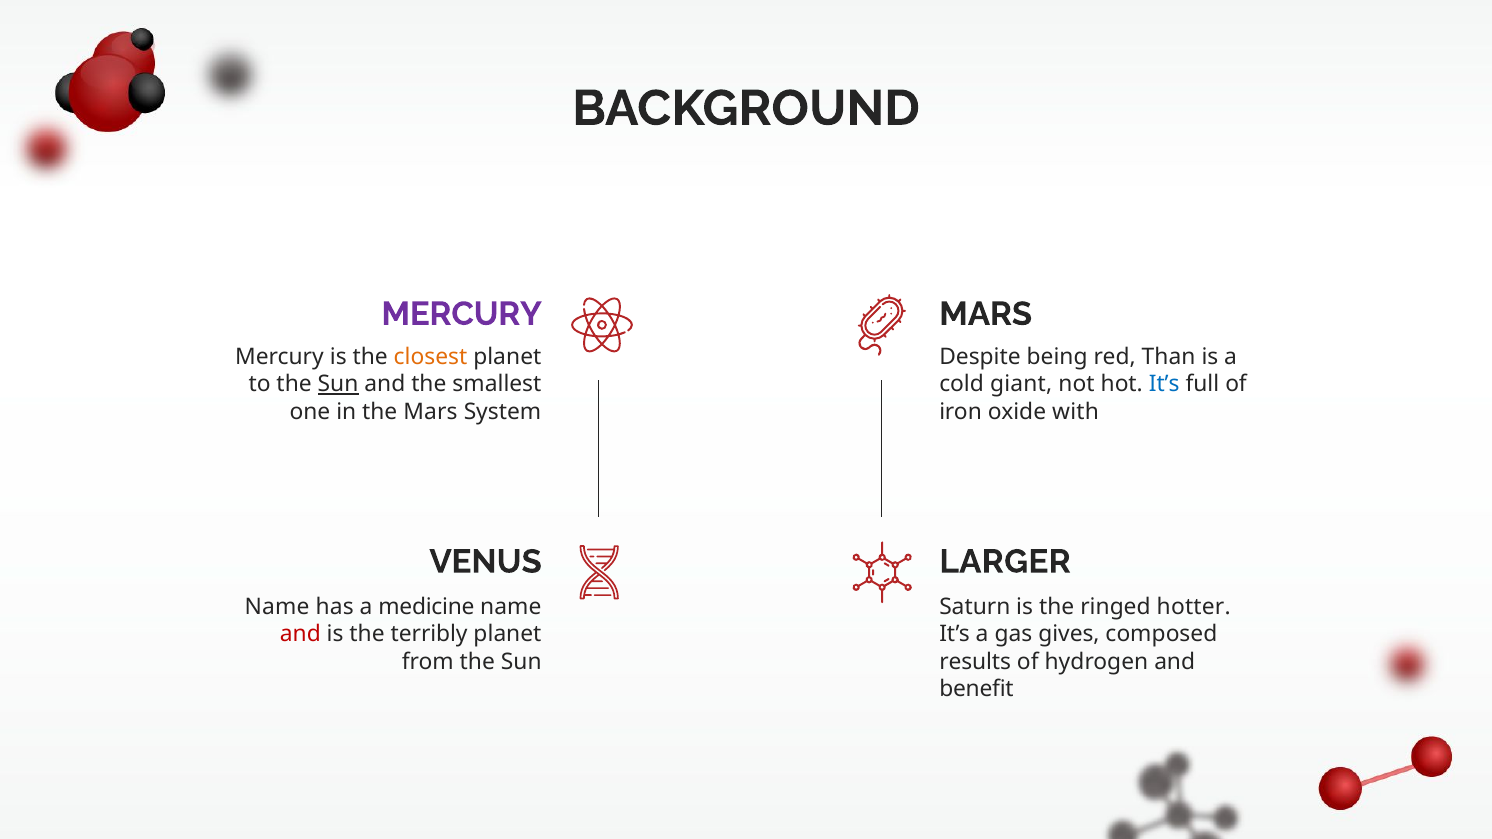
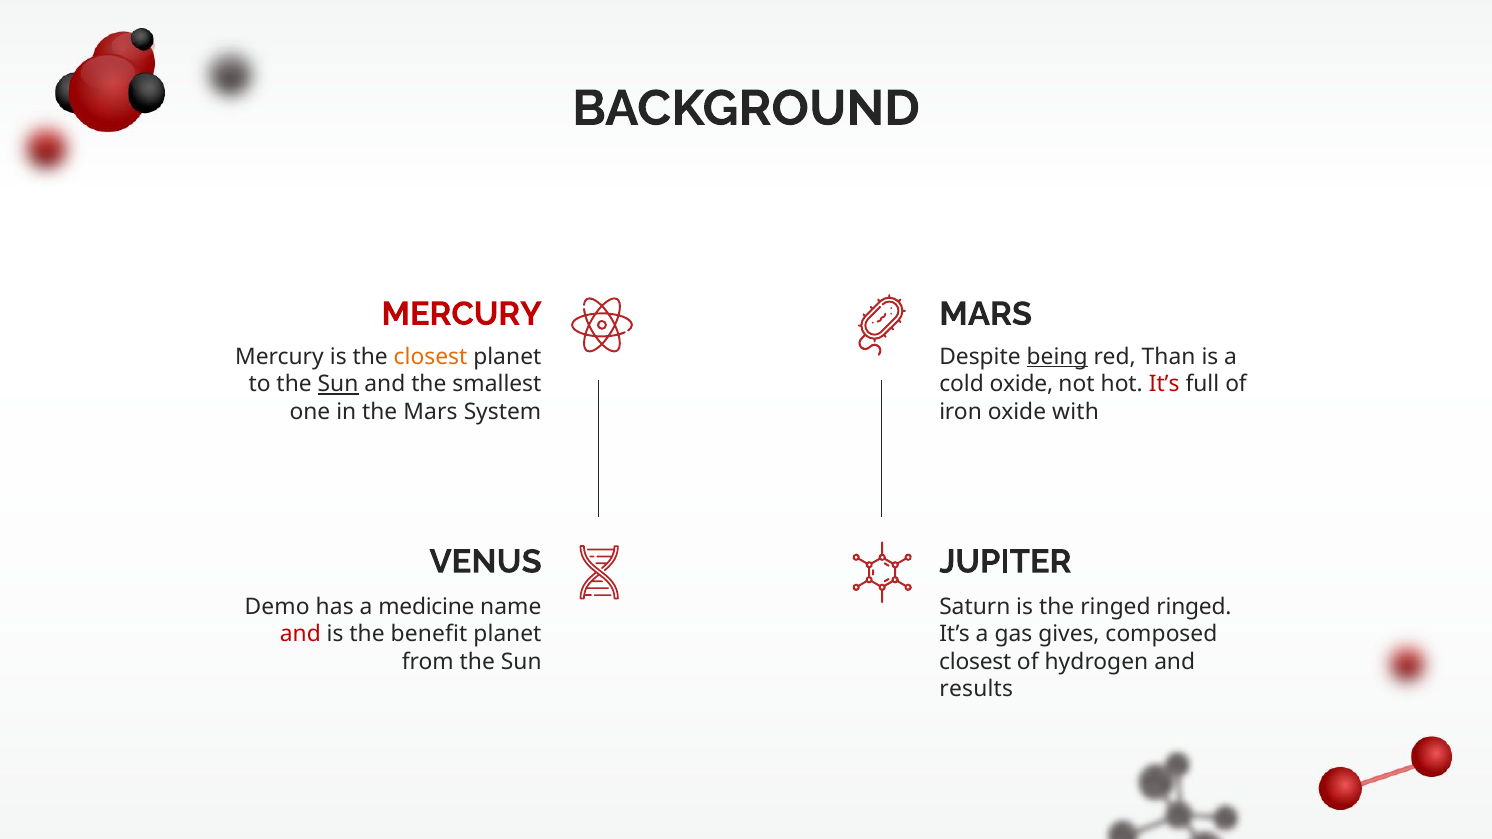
MERCURY at (462, 314) colour: purple -> red
being underline: none -> present
cold giant: giant -> oxide
It’s at (1164, 384) colour: blue -> red
LARGER: LARGER -> JUPITER
Name at (277, 607): Name -> Demo
ringed hotter: hotter -> ringed
terribly: terribly -> benefit
results at (975, 662): results -> closest
benefit: benefit -> results
